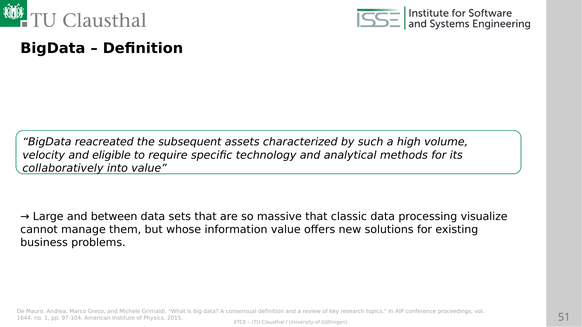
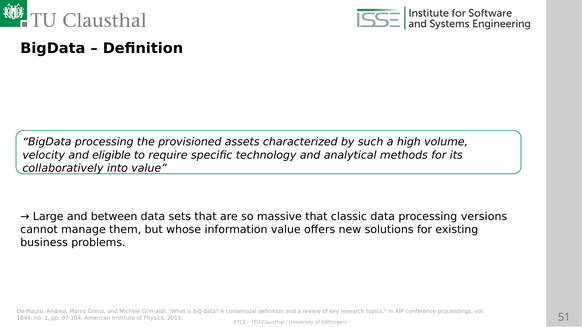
BigData reacreated: reacreated -> processing
subsequent: subsequent -> provisioned
visualize: visualize -> versions
